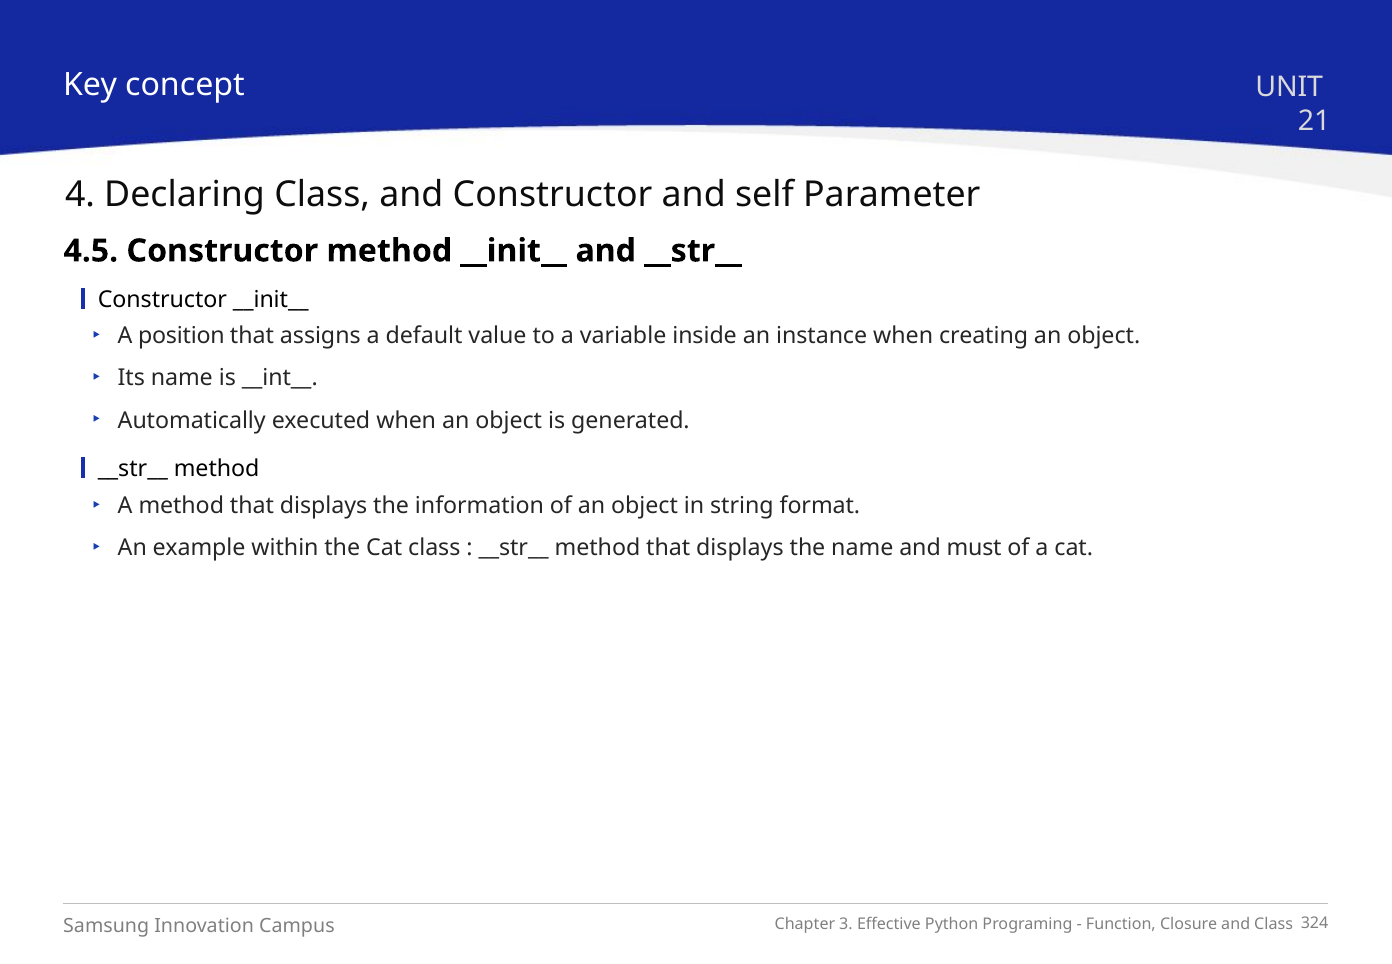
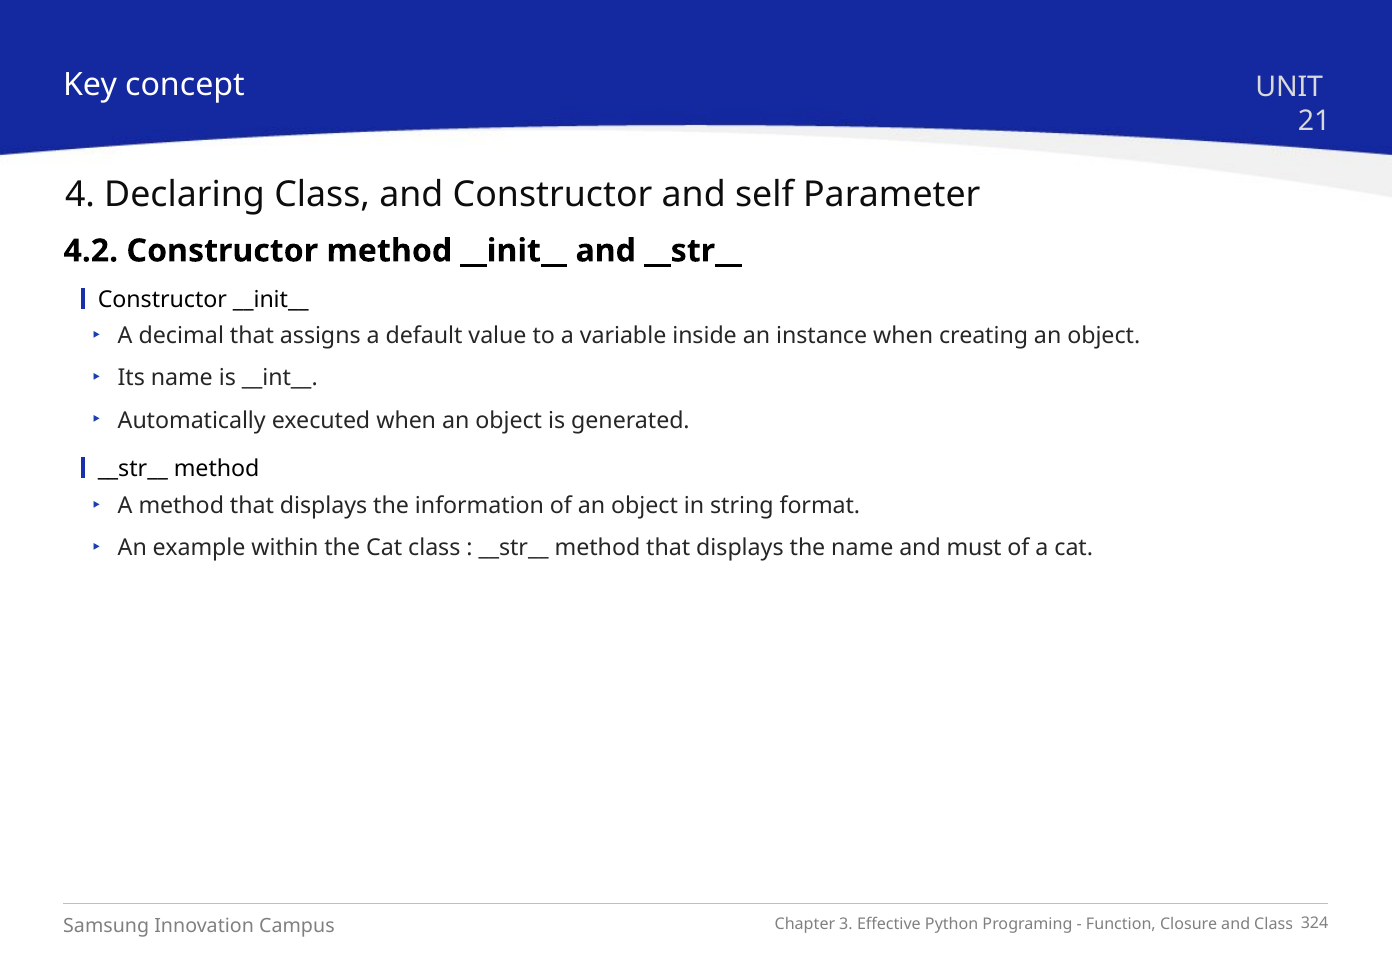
4.5: 4.5 -> 4.2
position: position -> decimal
